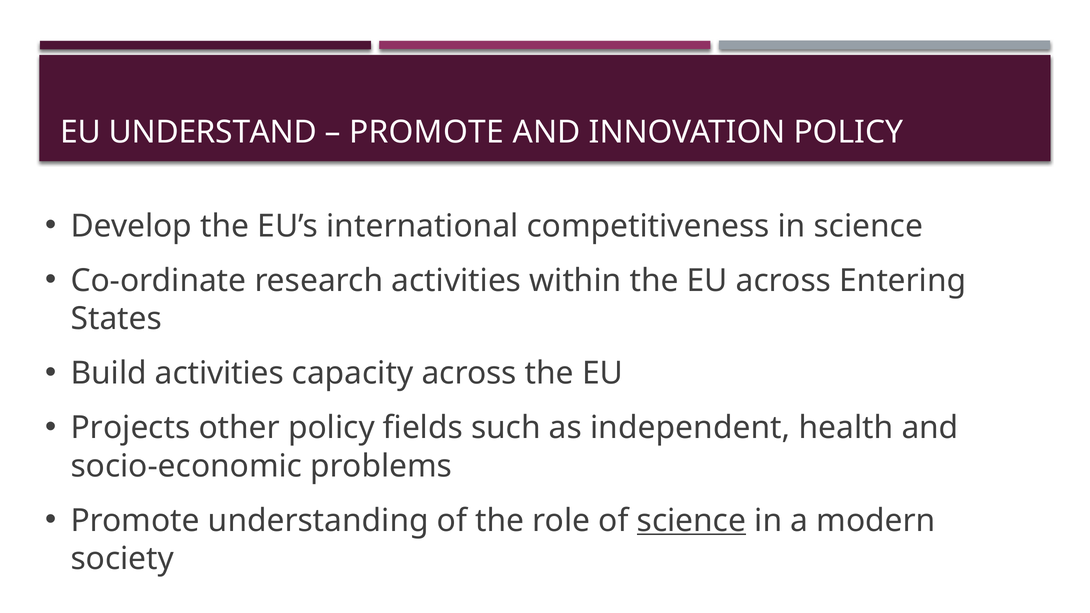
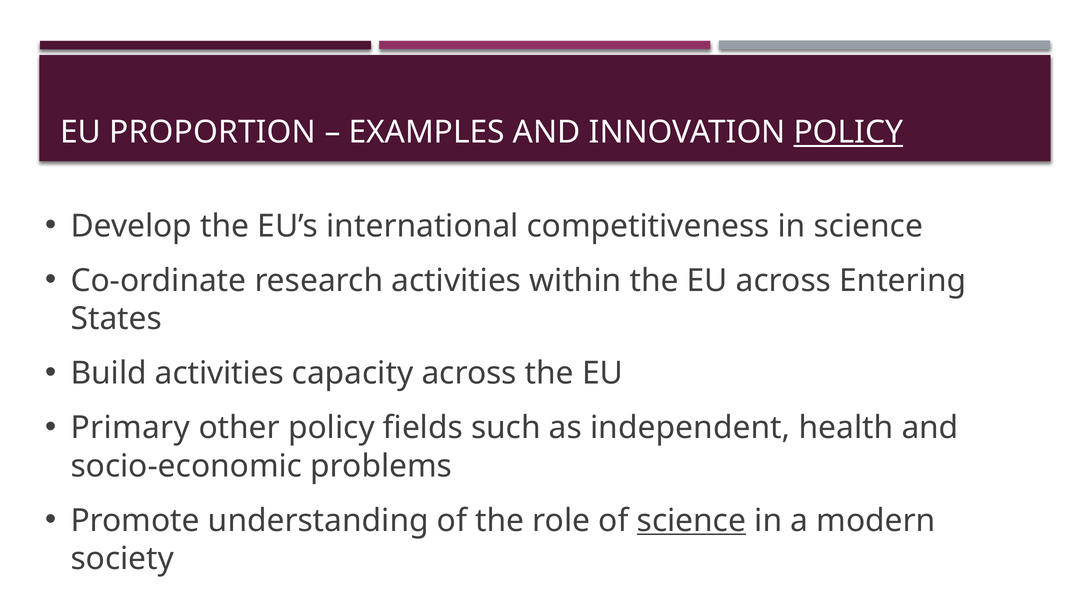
UNDERSTAND: UNDERSTAND -> PROPORTION
PROMOTE at (427, 132): PROMOTE -> EXAMPLES
POLICY at (848, 132) underline: none -> present
Projects: Projects -> Primary
